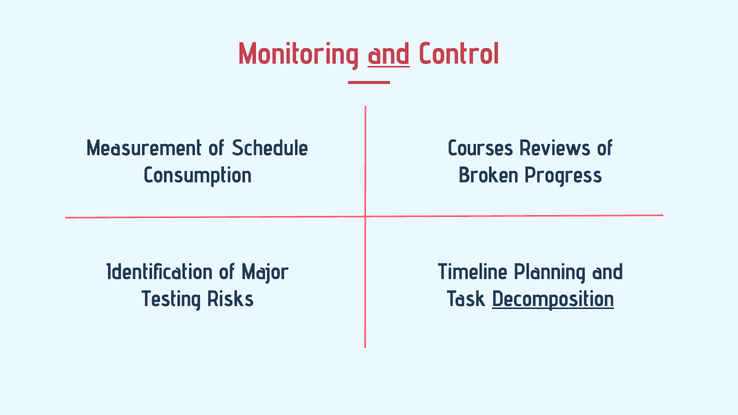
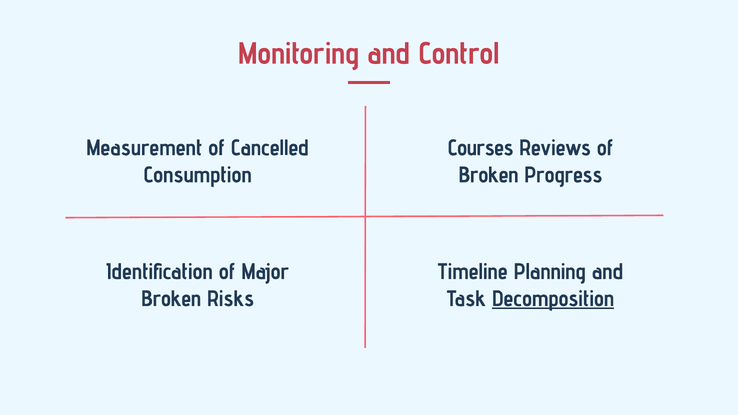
and at (389, 54) underline: present -> none
Schedule: Schedule -> Cancelled
Testing at (171, 299): Testing -> Broken
